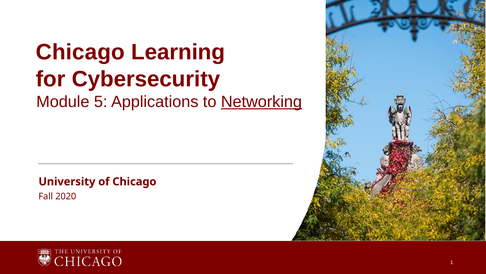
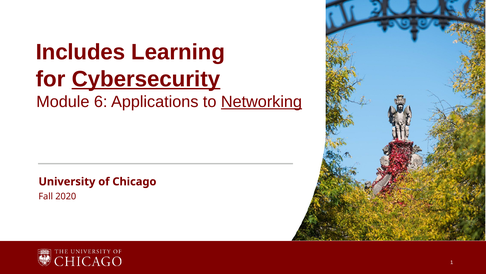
Chicago at (80, 52): Chicago -> Includes
Cybersecurity underline: none -> present
5: 5 -> 6
